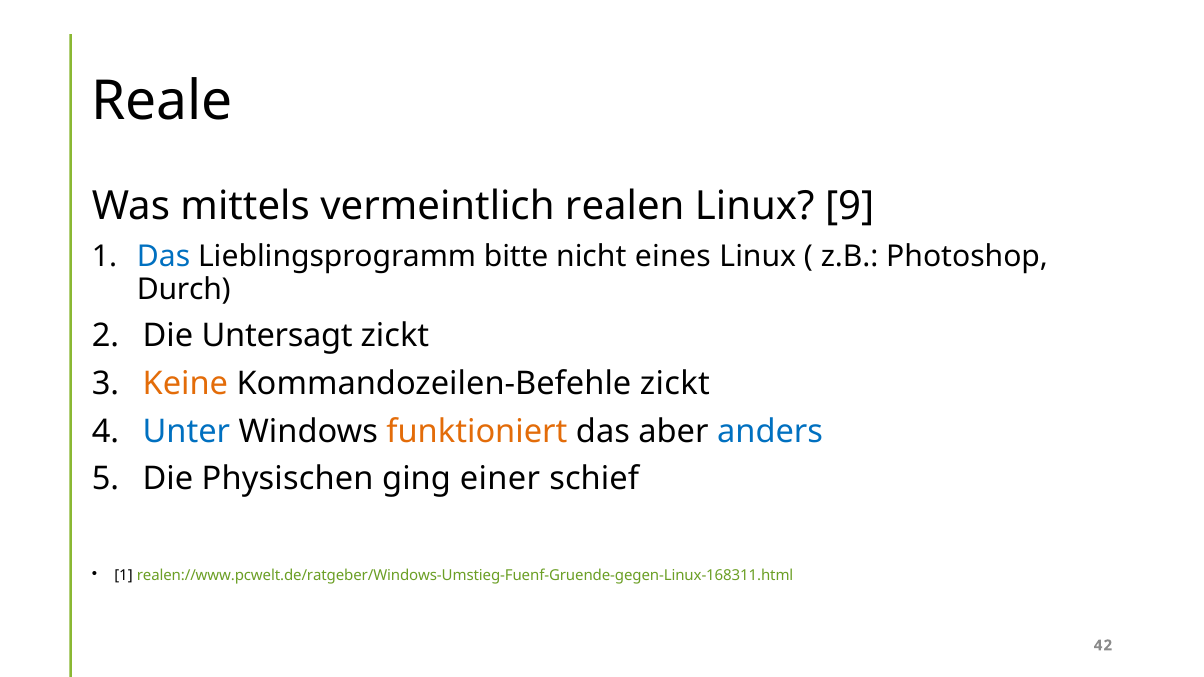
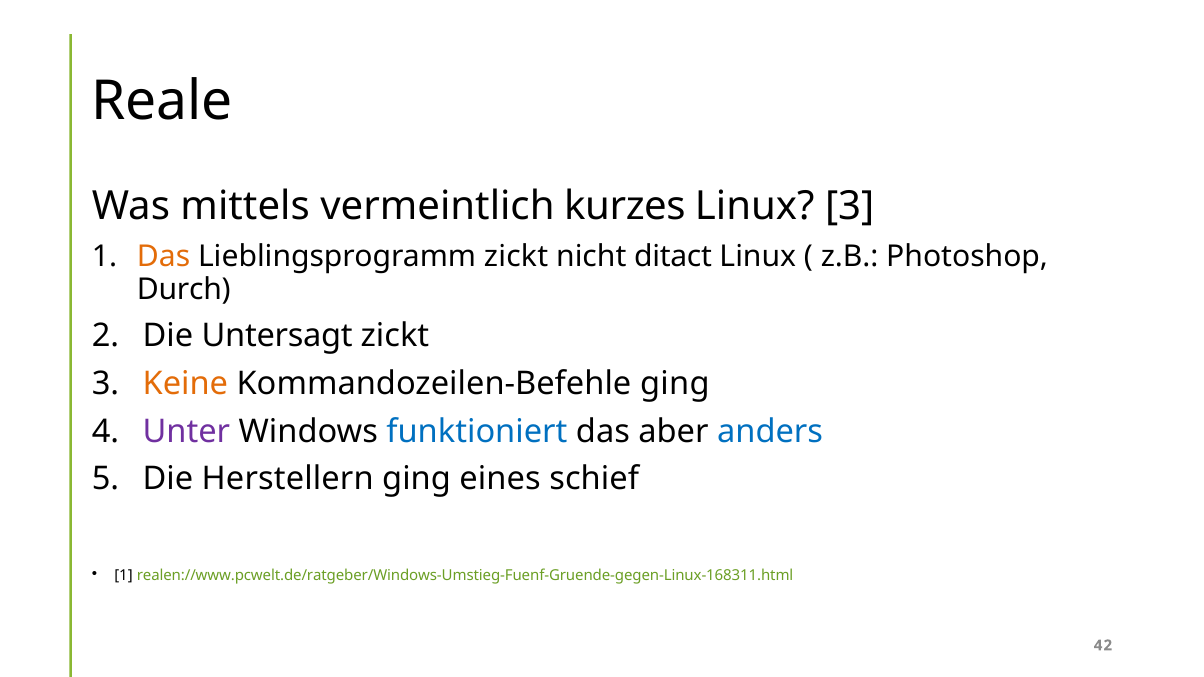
realen: realen -> kurzes
Linux 9: 9 -> 3
Das at (164, 257) colour: blue -> orange
Lieblingsprogramm bitte: bitte -> zickt
eines: eines -> ditact
Kommandozeilen-Befehle zickt: zickt -> ging
Unter colour: blue -> purple
funktioniert colour: orange -> blue
Physischen: Physischen -> Herstellern
einer: einer -> eines
